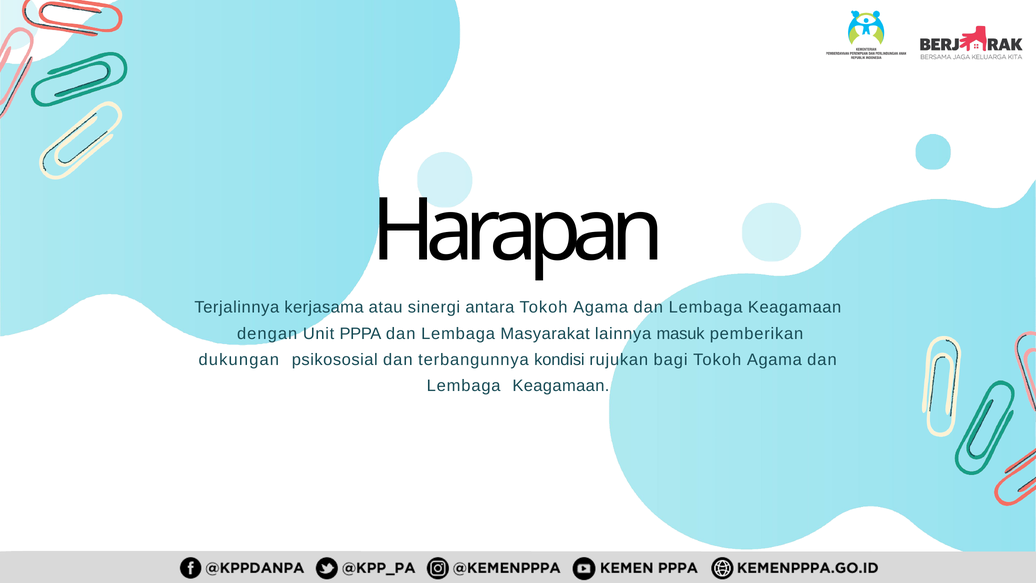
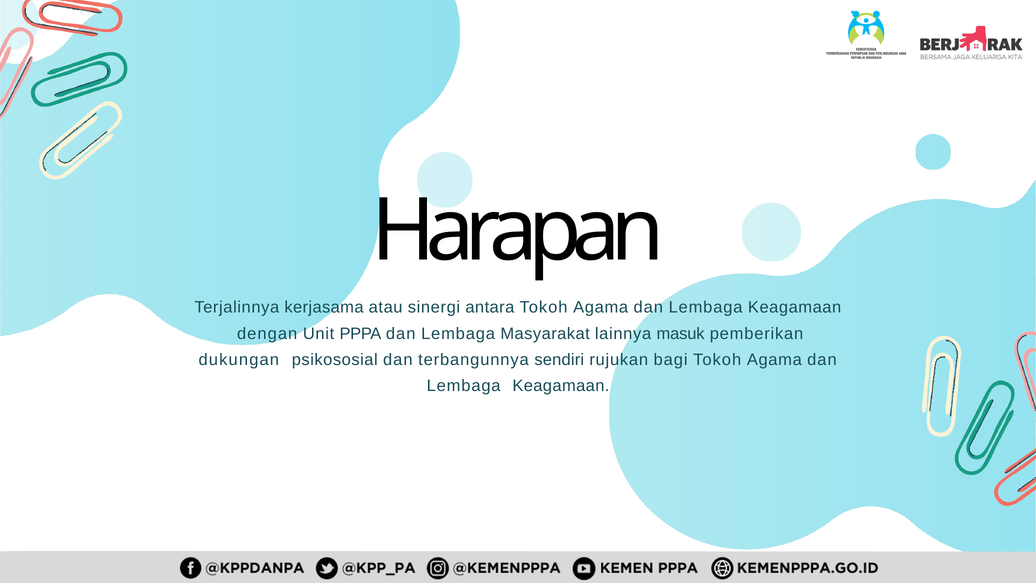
kondisi: kondisi -> sendiri
